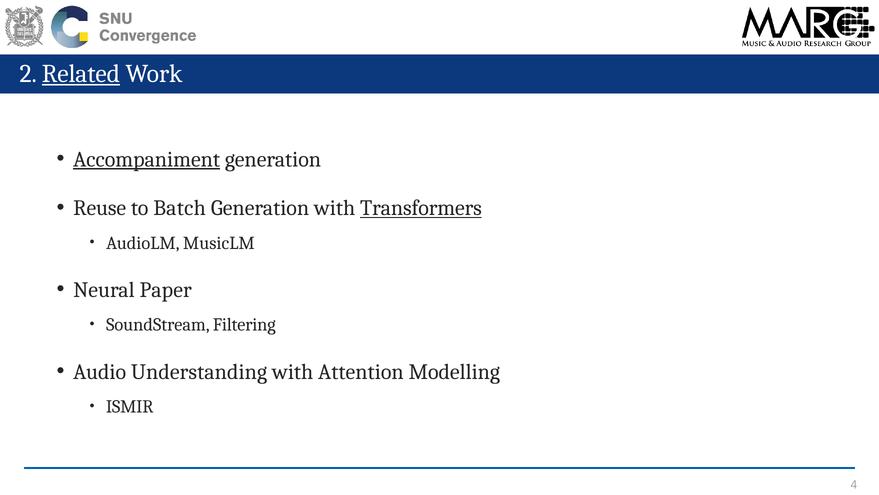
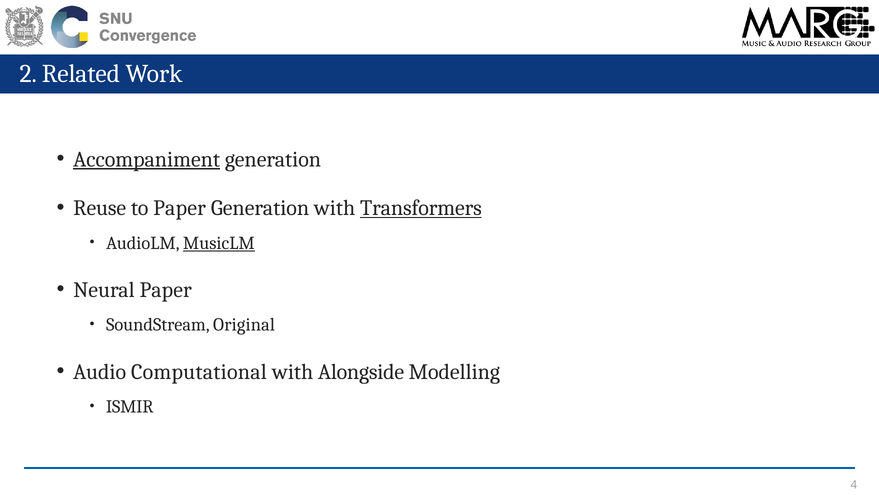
Related underline: present -> none
to Batch: Batch -> Paper
MusicLM underline: none -> present
Filtering: Filtering -> Original
Understanding: Understanding -> Computational
Attention: Attention -> Alongside
